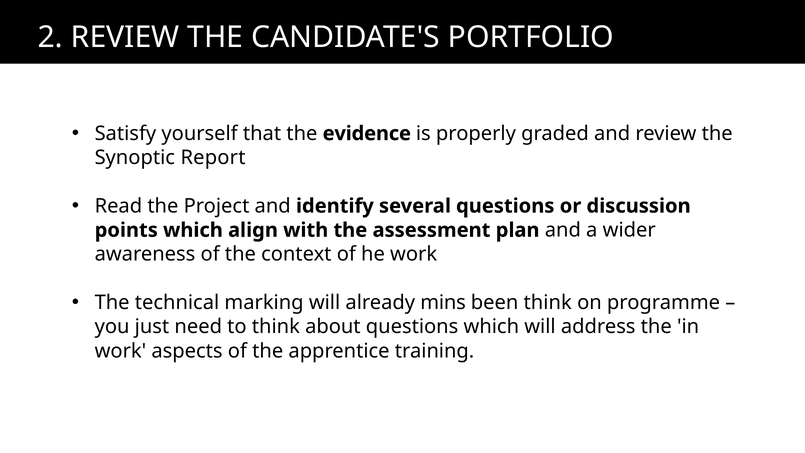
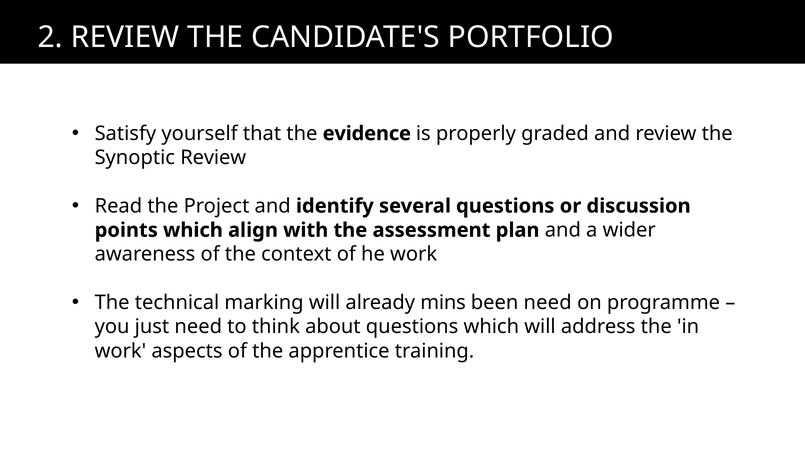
Synoptic Report: Report -> Review
been think: think -> need
